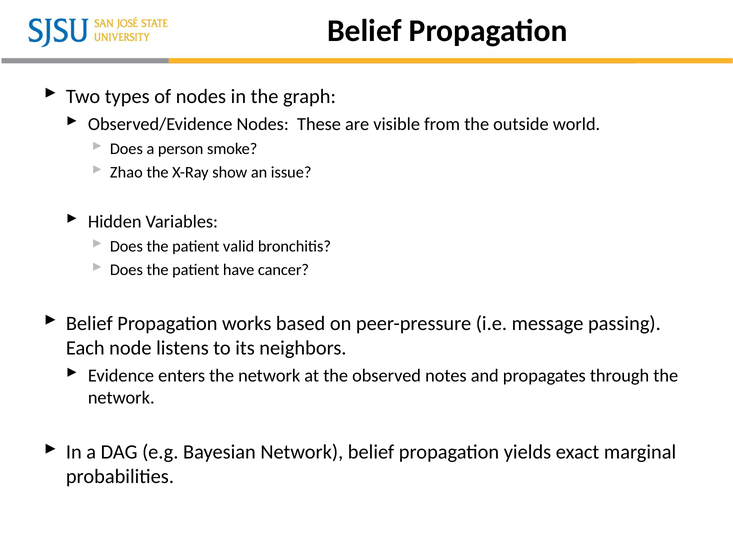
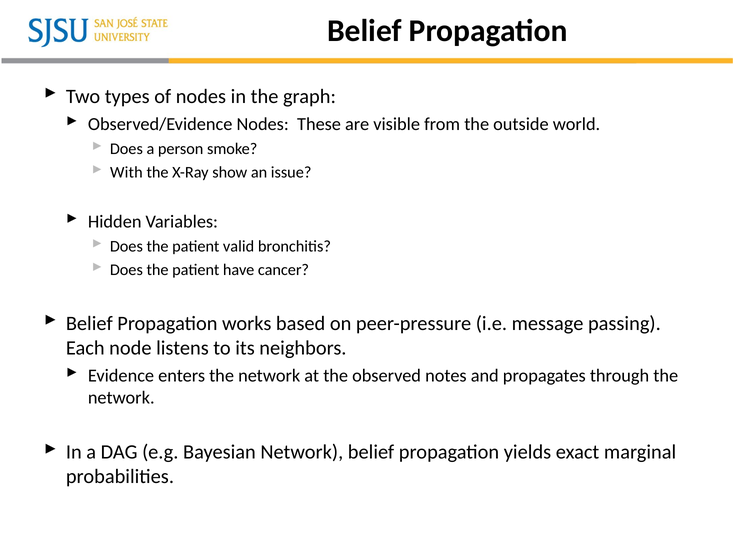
Zhao: Zhao -> With
